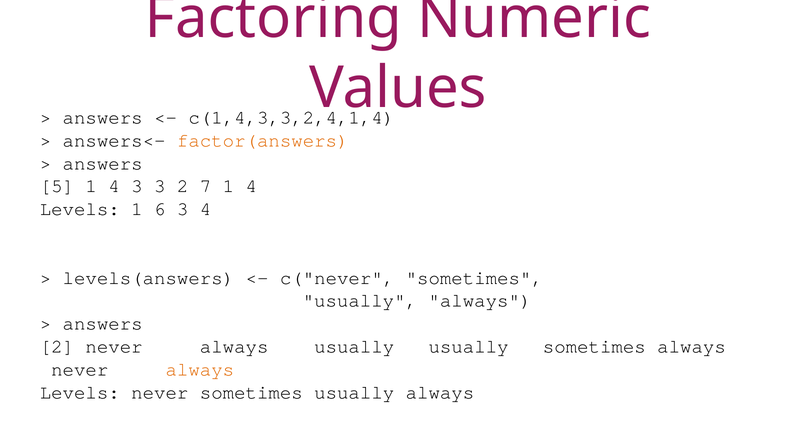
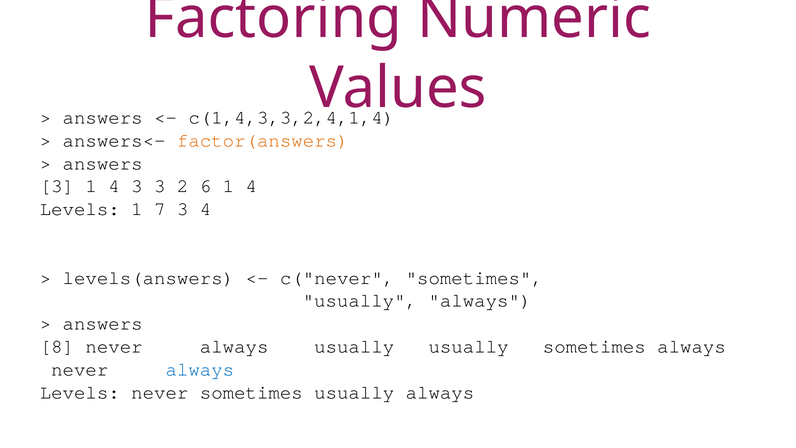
5 at (57, 186): 5 -> 3
7: 7 -> 6
6: 6 -> 7
2 at (57, 346): 2 -> 8
always at (200, 369) colour: orange -> blue
